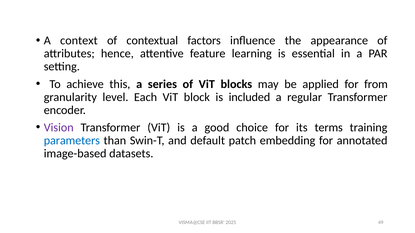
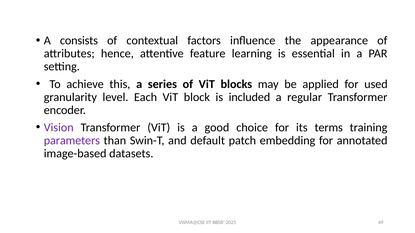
context: context -> consists
from: from -> used
parameters colour: blue -> purple
